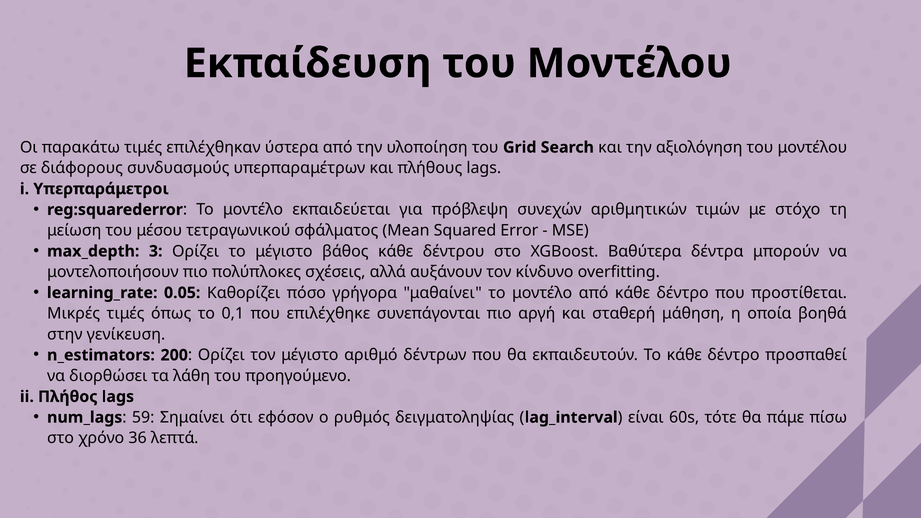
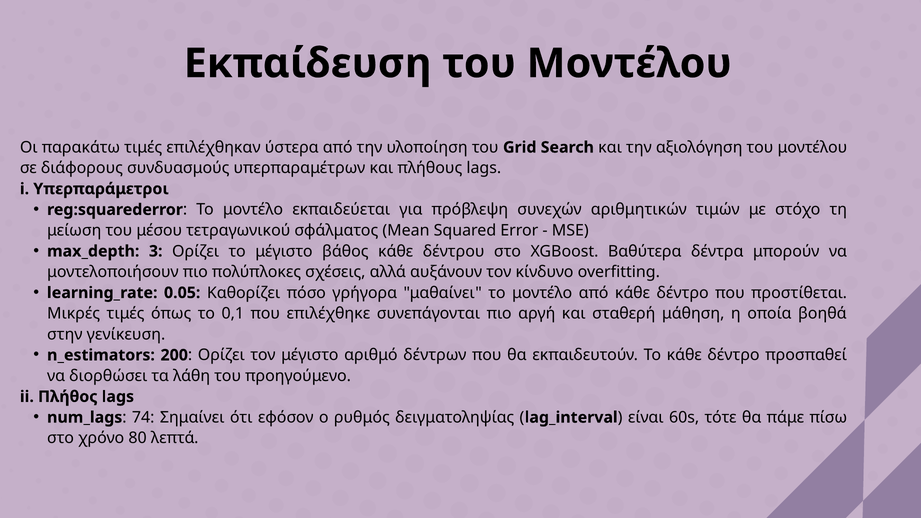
59: 59 -> 74
36: 36 -> 80
